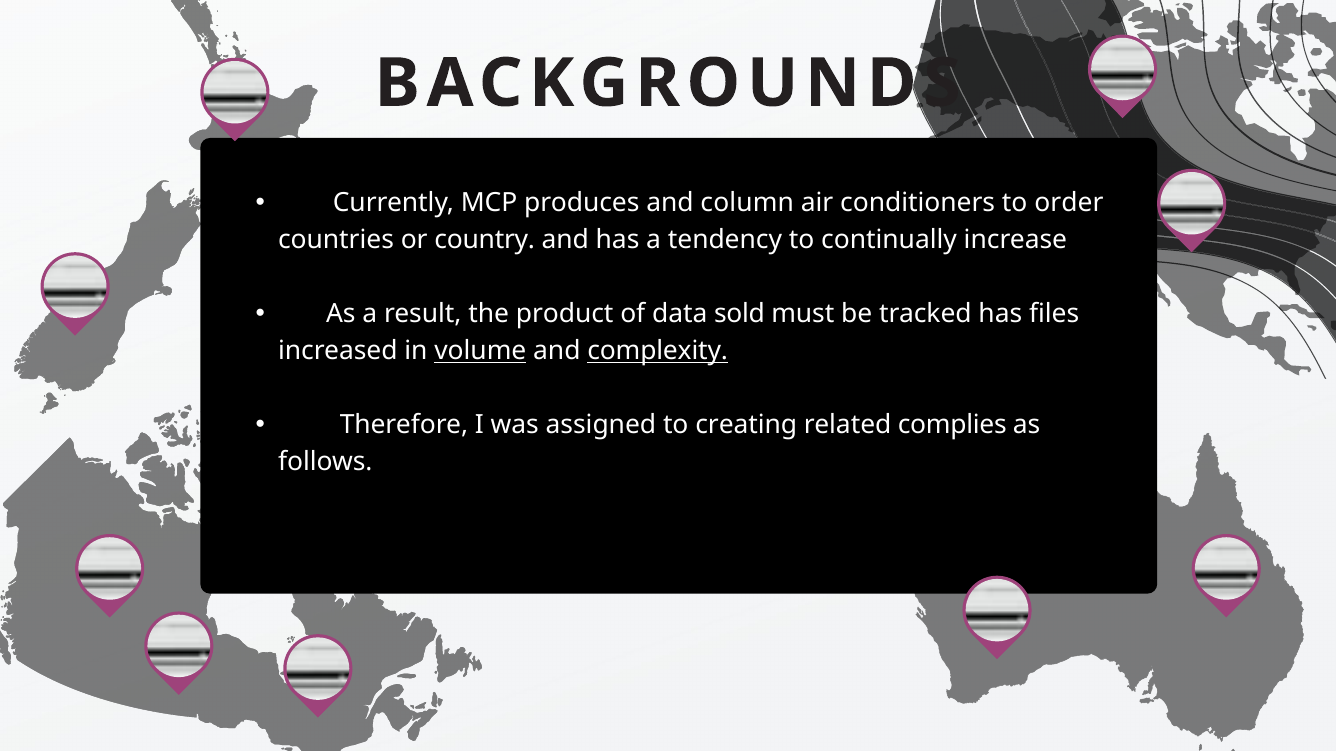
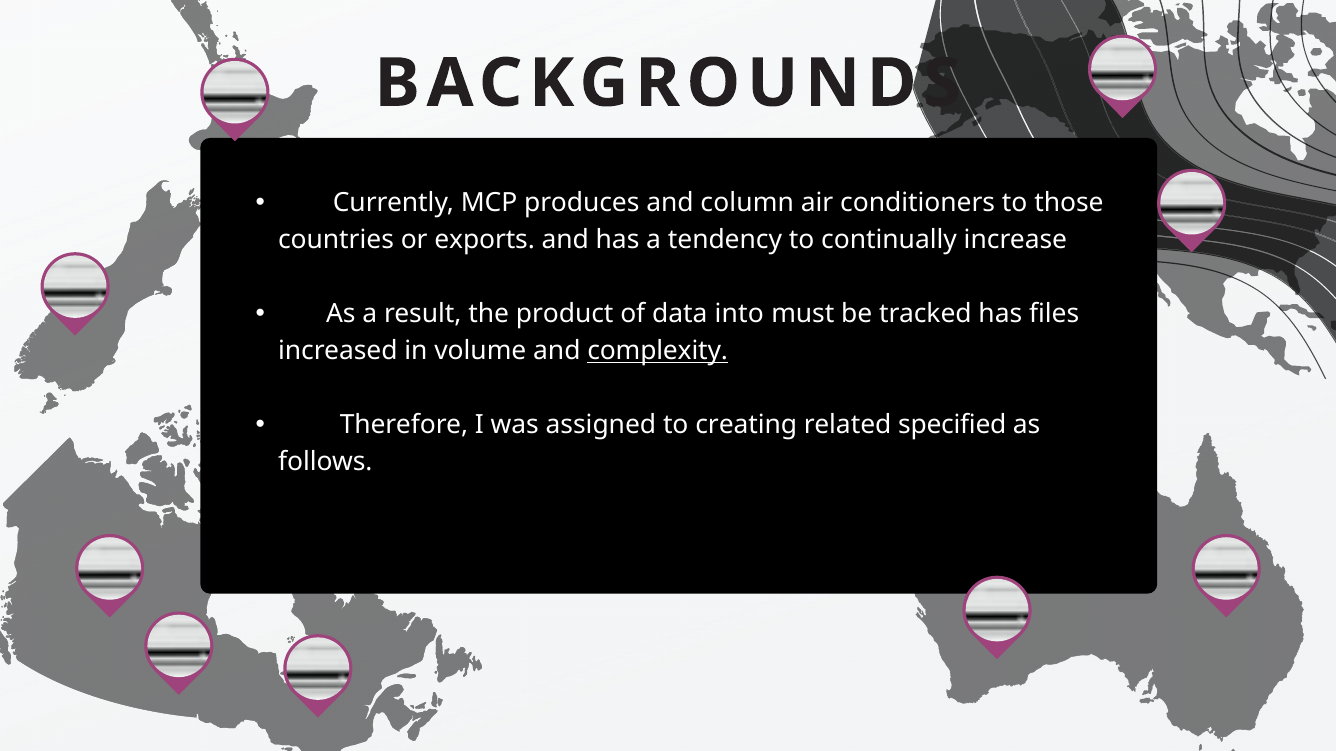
order: order -> those
country: country -> exports
sold: sold -> into
volume underline: present -> none
complies: complies -> specified
